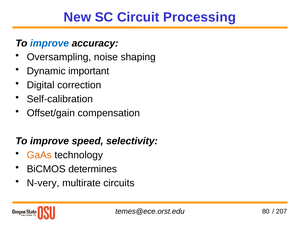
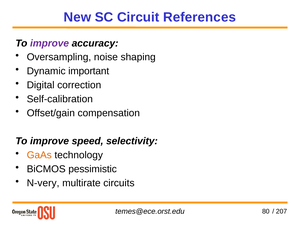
Processing: Processing -> References
improve at (50, 43) colour: blue -> purple
determines: determines -> pessimistic
